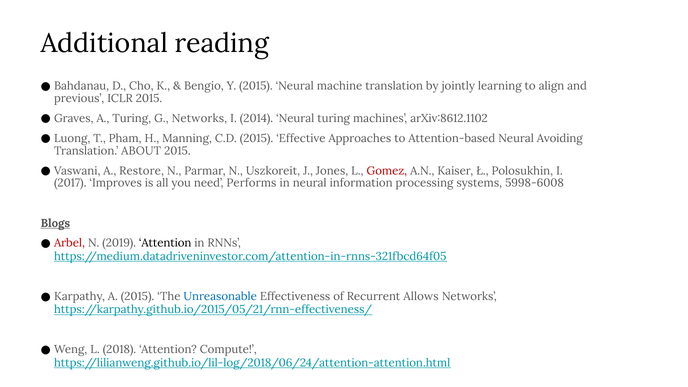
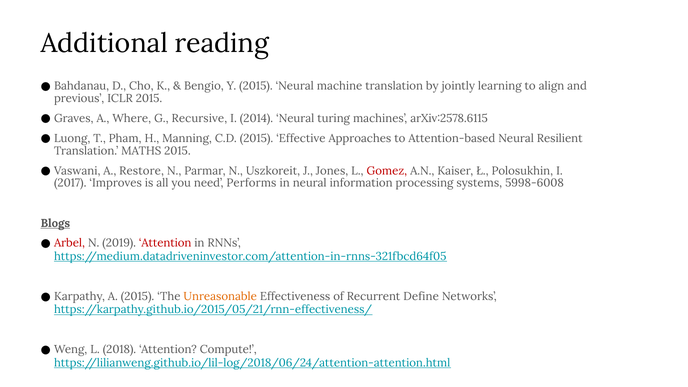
A Turing: Turing -> Where
G Networks: Networks -> Recursive
arXiv:8612.1102: arXiv:8612.1102 -> arXiv:2578.6115
Avoiding: Avoiding -> Resilient
ABOUT: ABOUT -> MATHS
Attention at (165, 243) colour: black -> red
Unreasonable colour: blue -> orange
Allows: Allows -> Define
